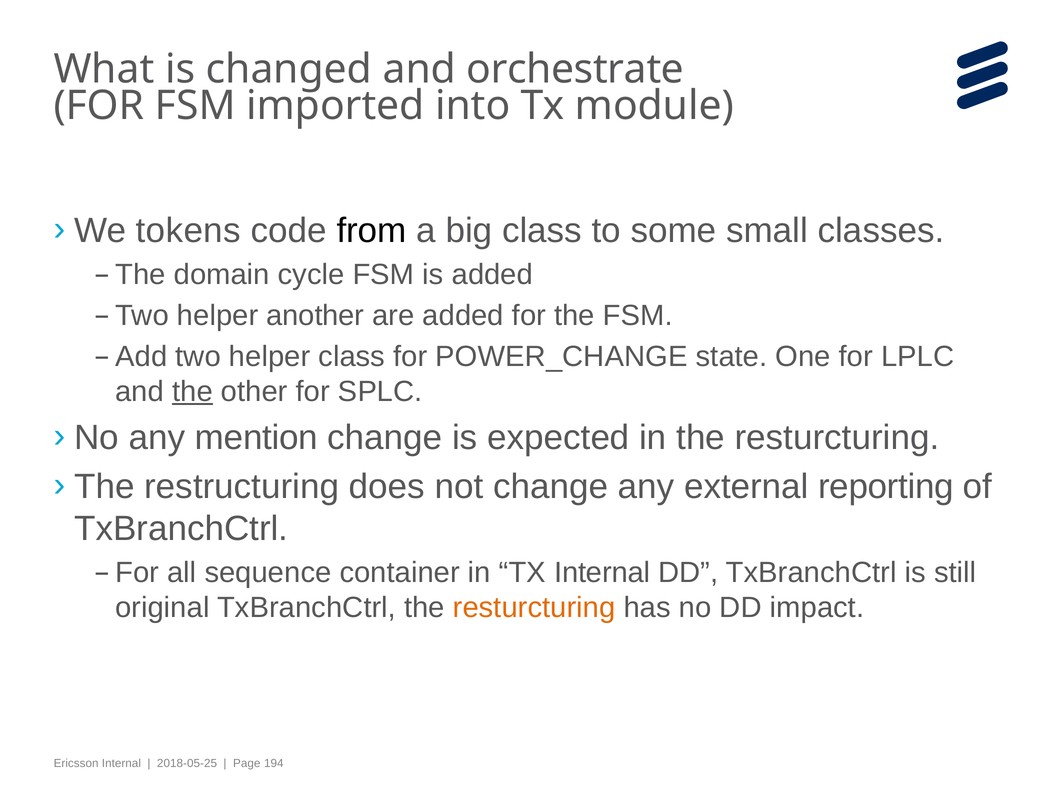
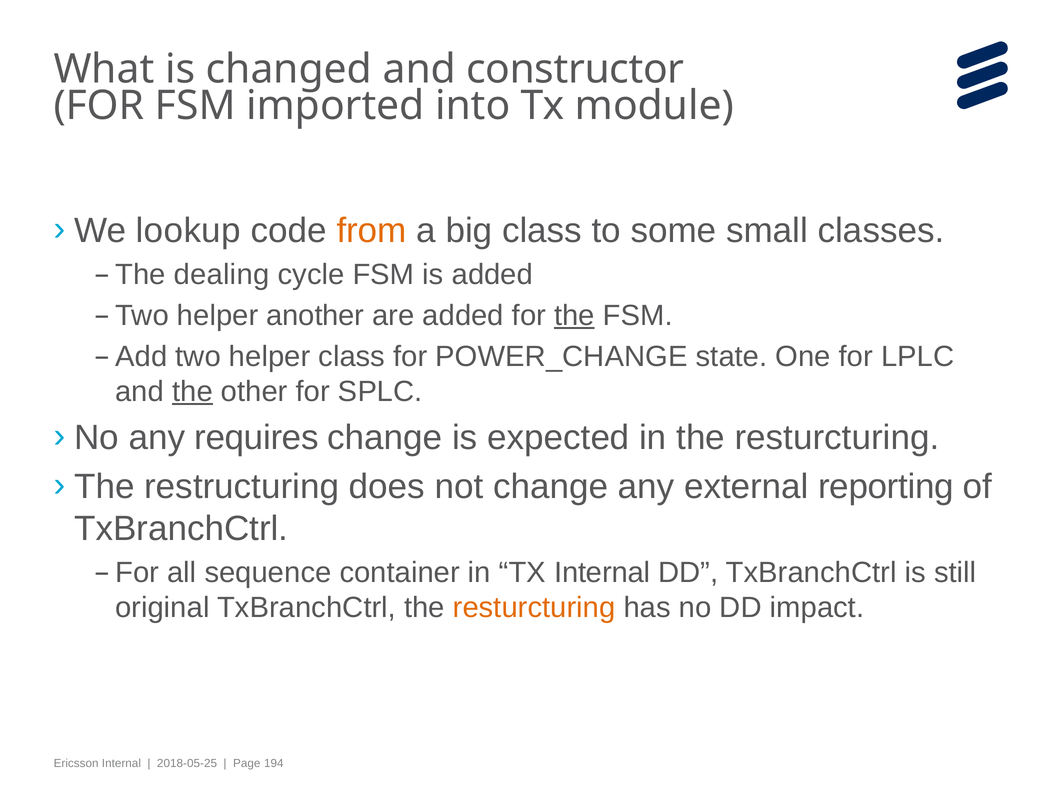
orchestrate: orchestrate -> constructor
tokens: tokens -> lookup
from colour: black -> orange
domain: domain -> dealing
the at (574, 316) underline: none -> present
mention: mention -> requires
